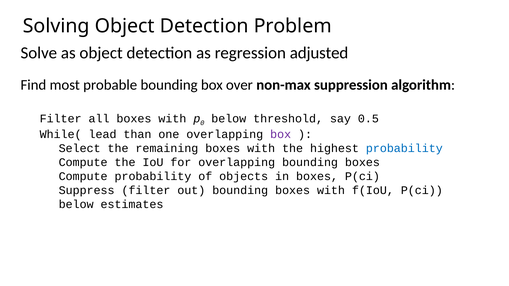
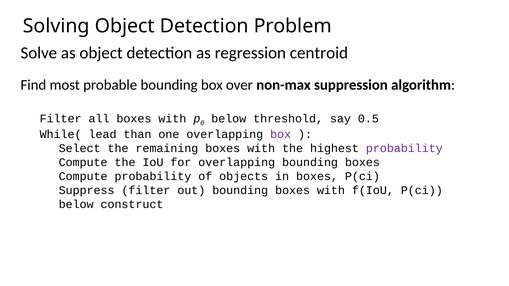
adjusted: adjusted -> centroid
probability at (404, 149) colour: blue -> purple
estimates: estimates -> construct
